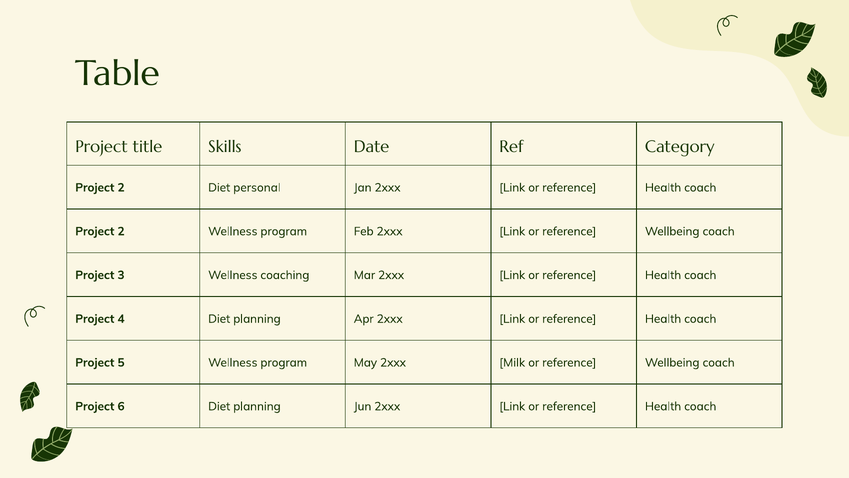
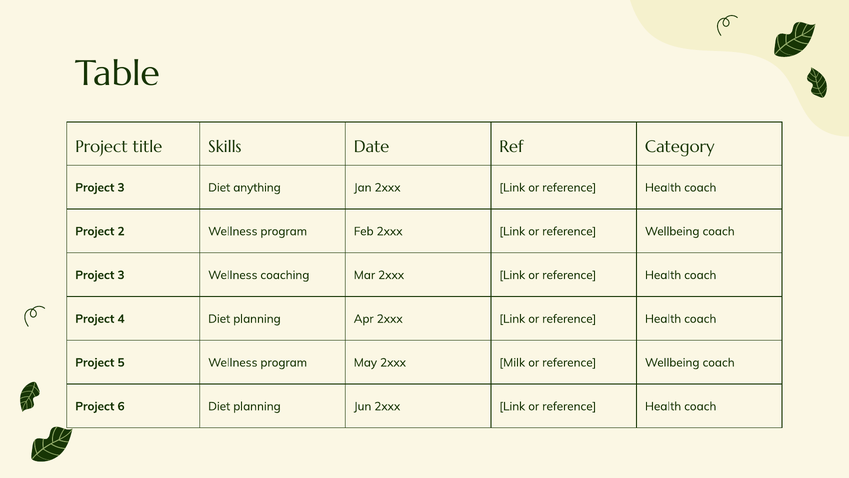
2 at (121, 187): 2 -> 3
personal: personal -> anything
